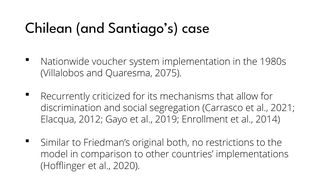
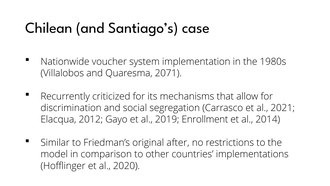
2075: 2075 -> 2071
both: both -> after
